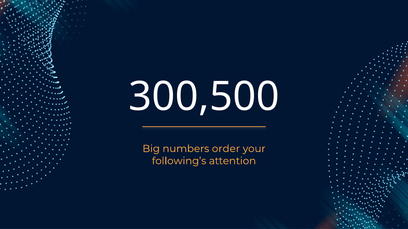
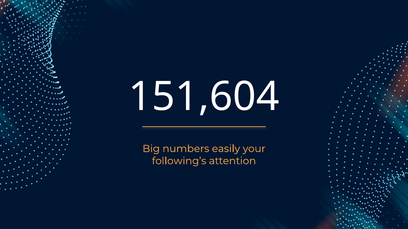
300,500: 300,500 -> 151,604
order: order -> easily
